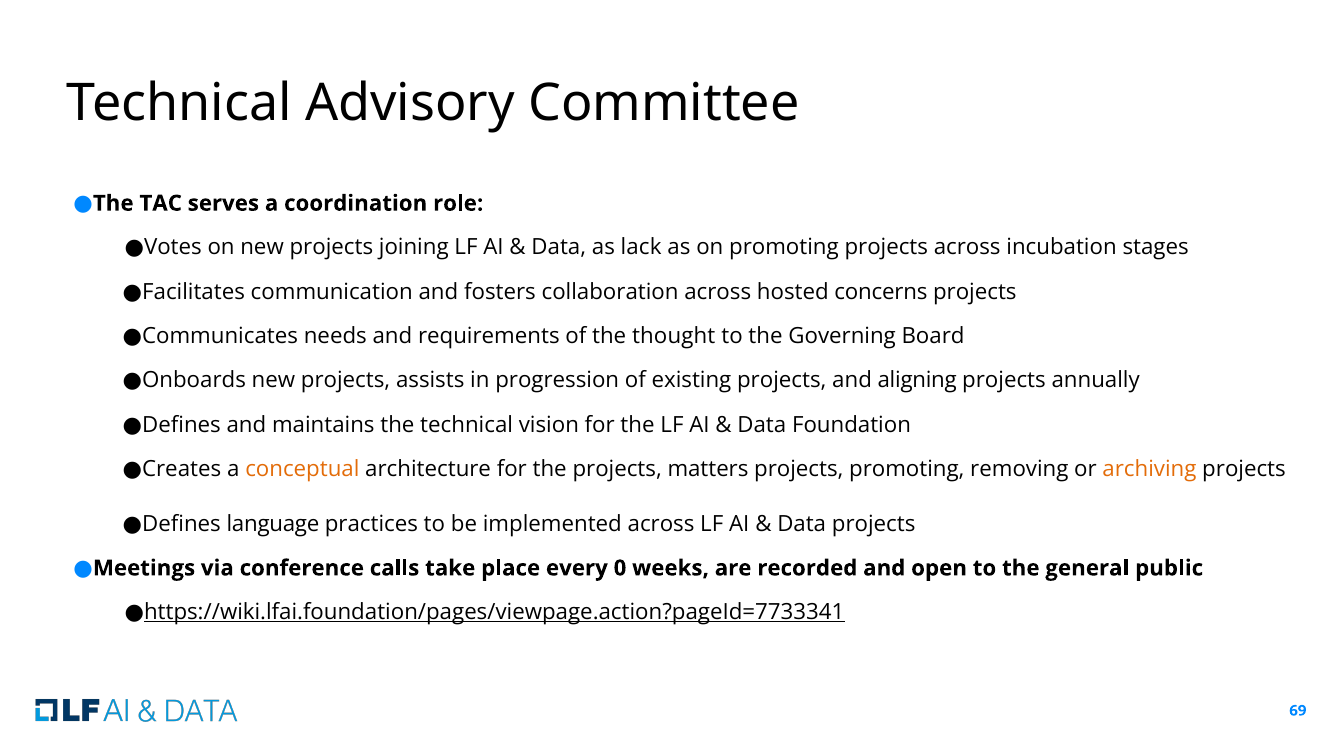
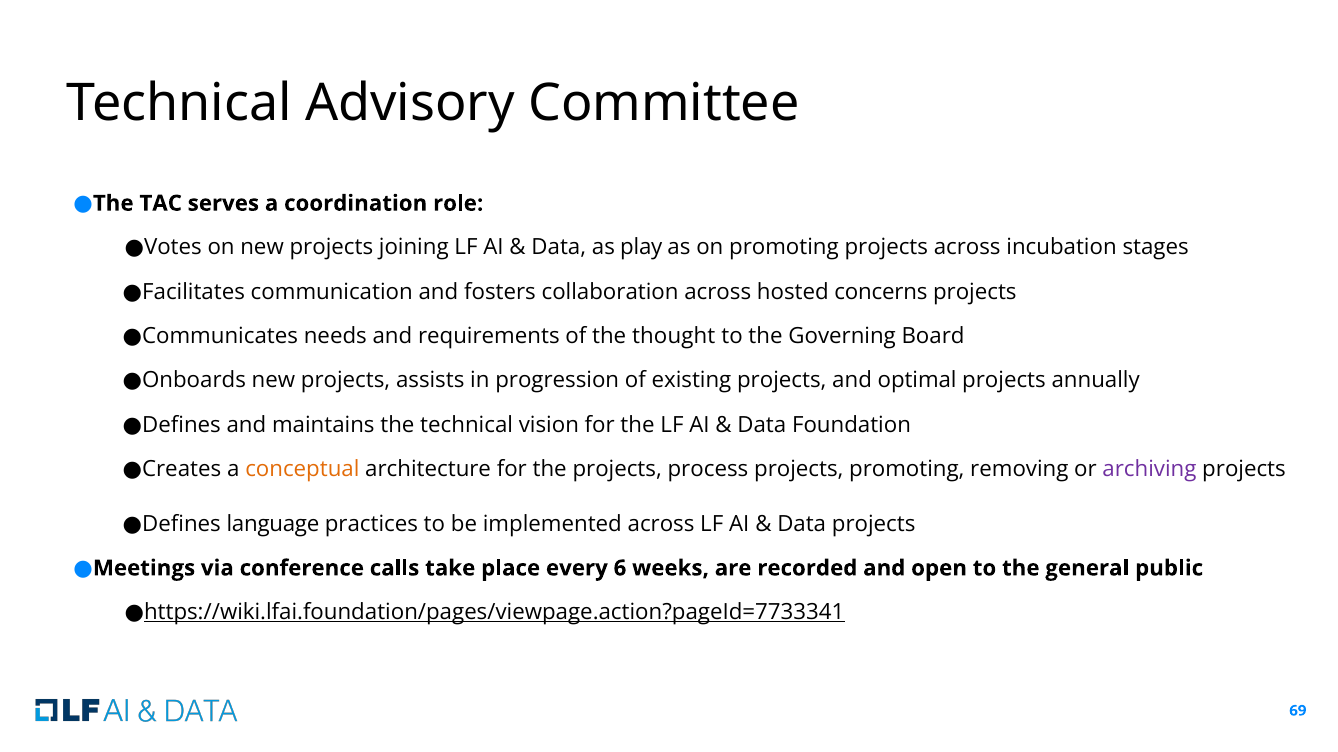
lack: lack -> play
aligning: aligning -> optimal
matters: matters -> process
archiving colour: orange -> purple
0: 0 -> 6
